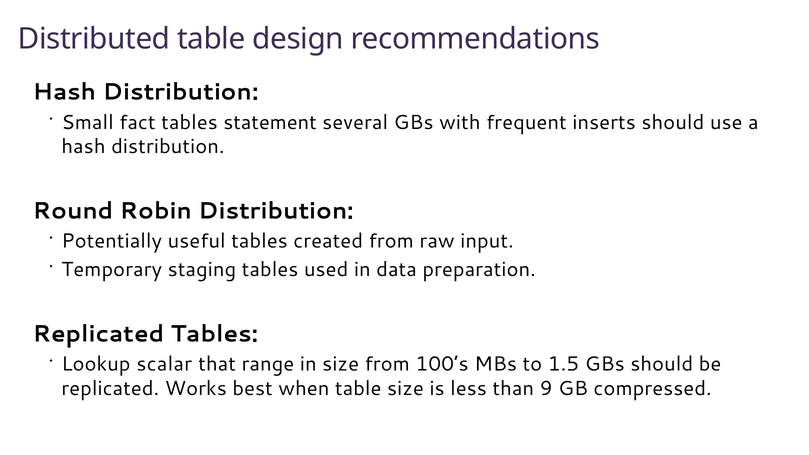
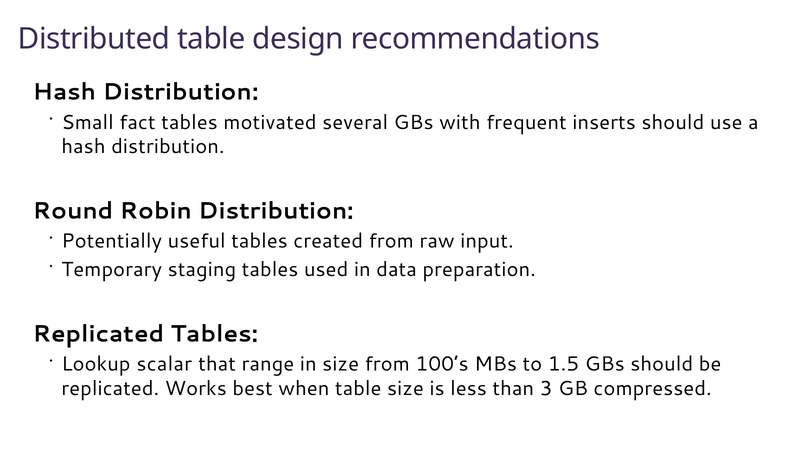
statement: statement -> motivated
9: 9 -> 3
